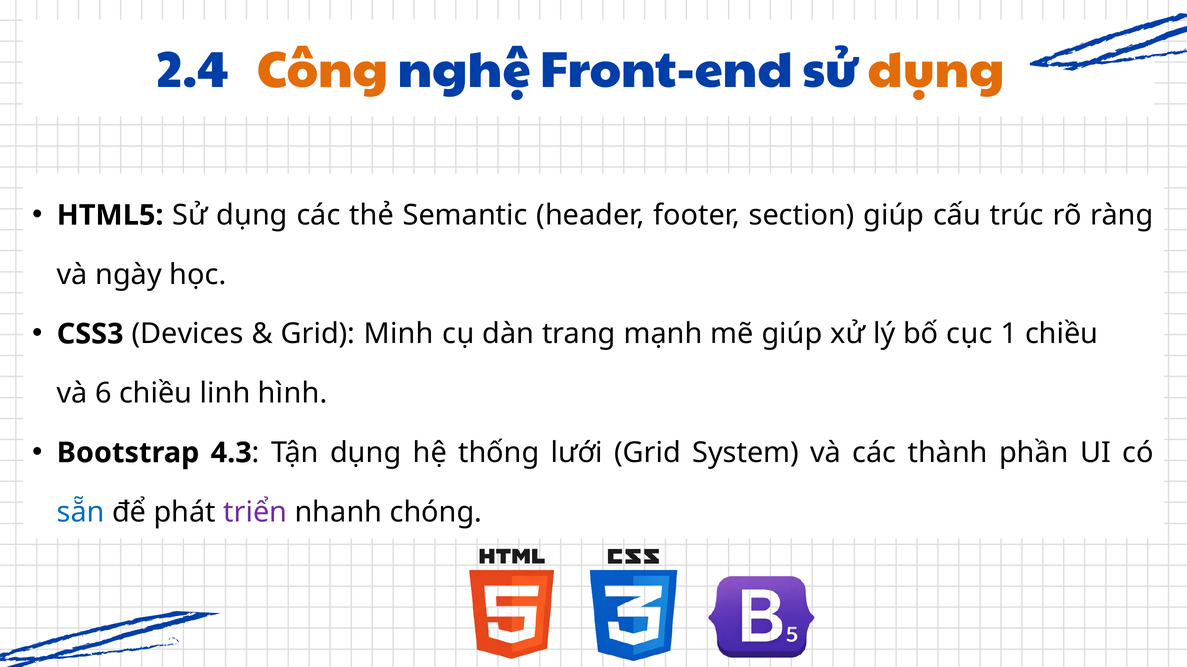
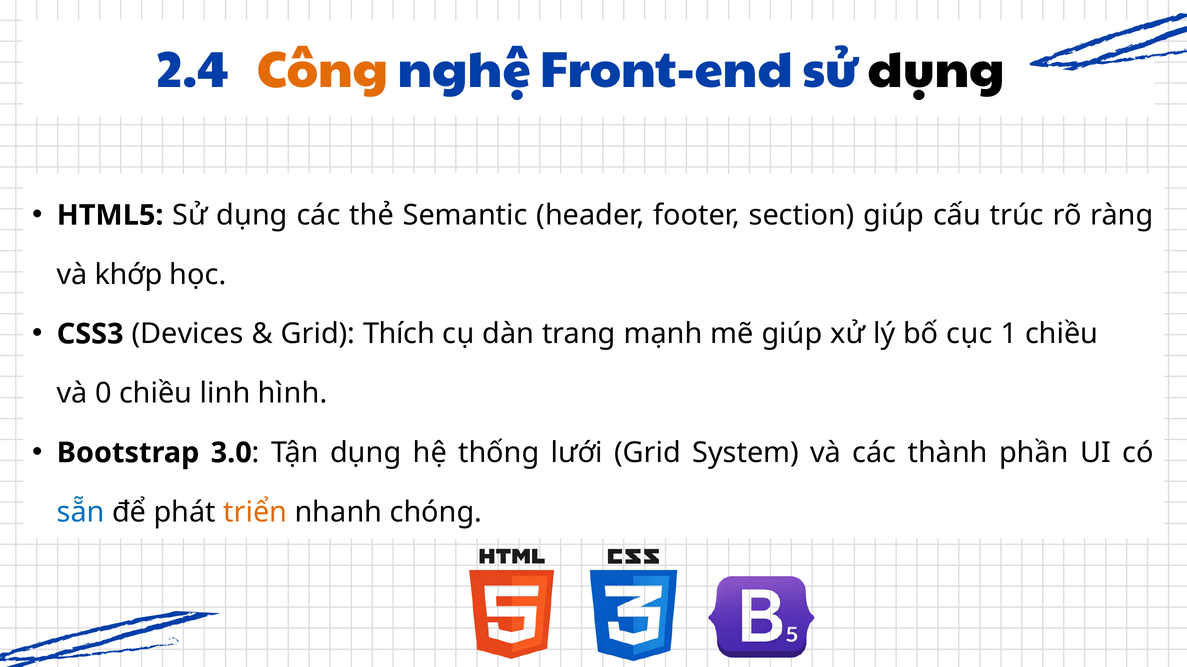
dụng colour: orange -> black
ngày: ngày -> khớp
Minh: Minh -> Thích
6: 6 -> 0
4.3: 4.3 -> 3.0
triển colour: purple -> orange
